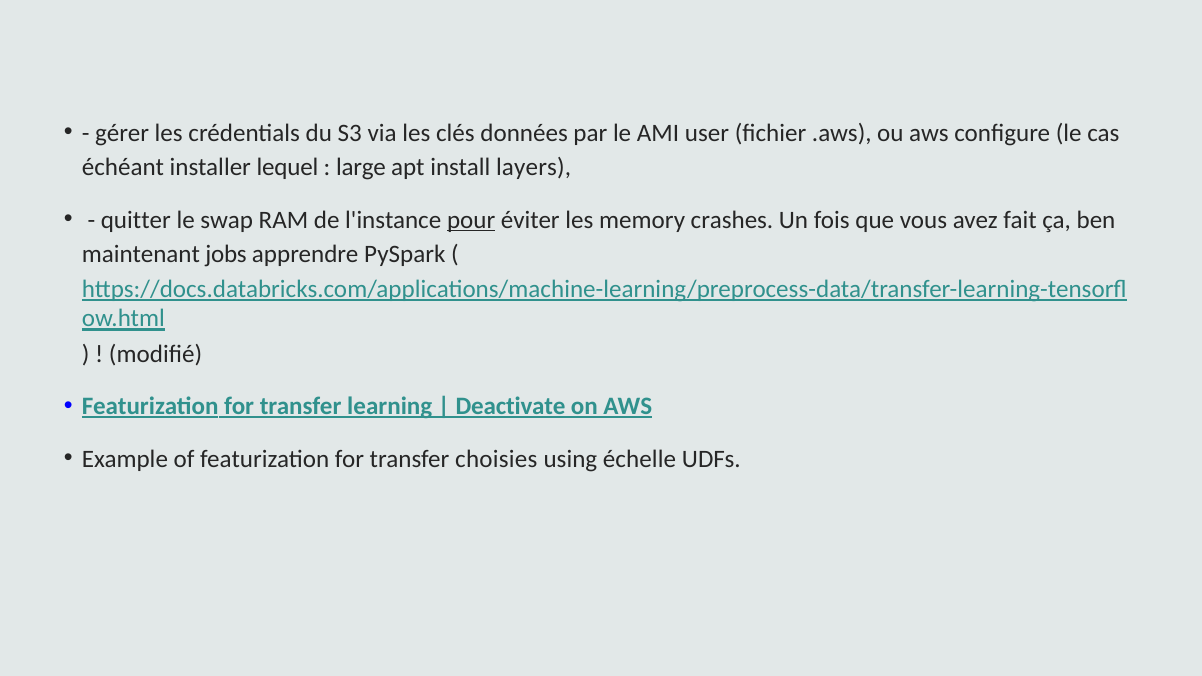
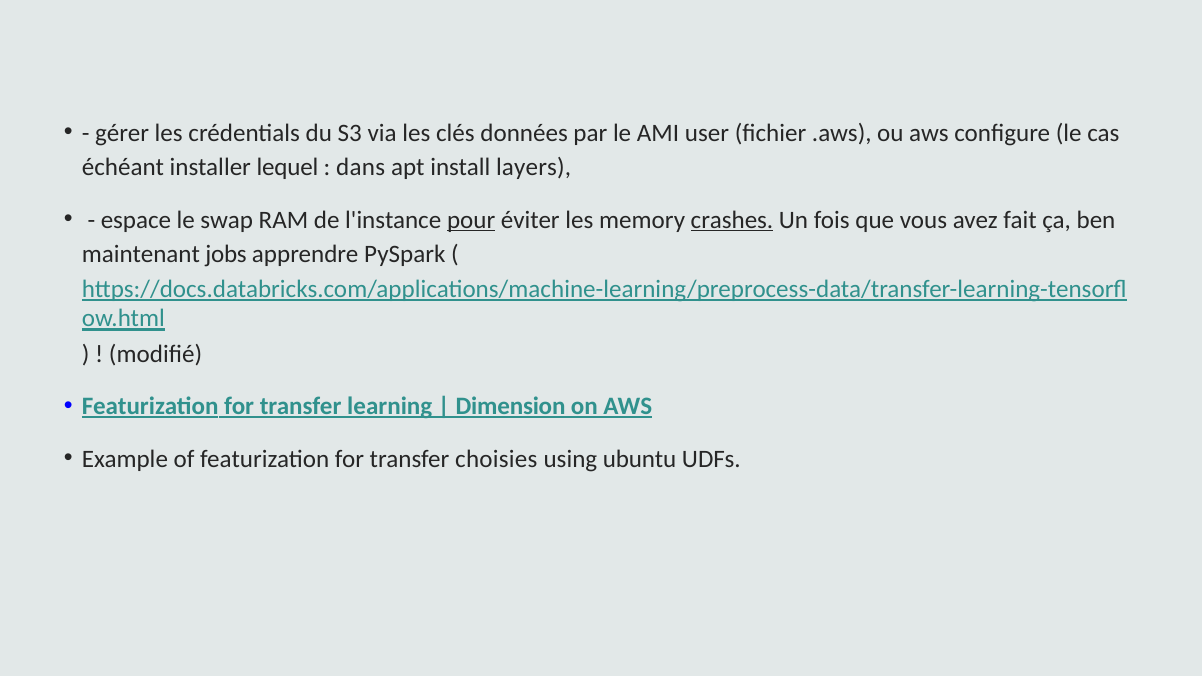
large: large -> dans
quitter: quitter -> espace
crashes underline: none -> present
Deactivate: Deactivate -> Dimension
échelle: échelle -> ubuntu
